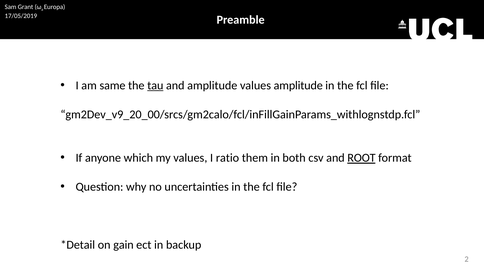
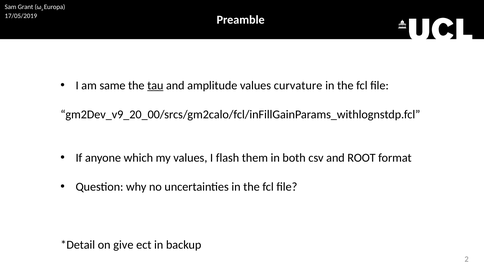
values amplitude: amplitude -> curvature
ratio: ratio -> flash
ROOT underline: present -> none
gain: gain -> give
